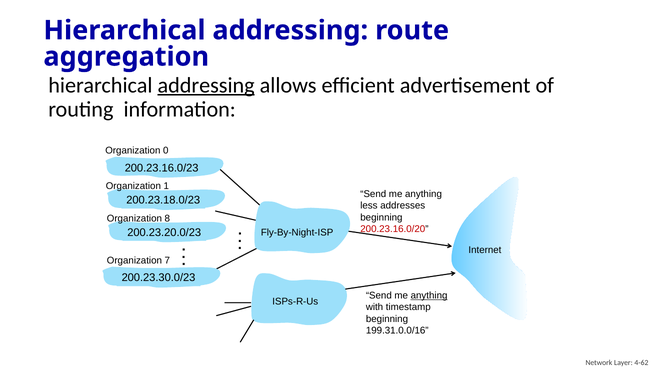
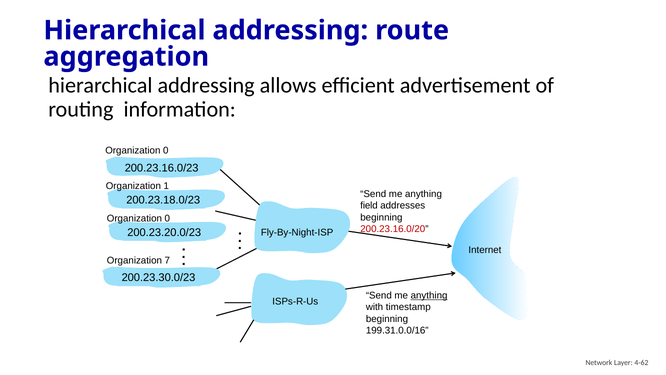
addressing at (206, 85) underline: present -> none
less: less -> field
8 at (167, 218): 8 -> 0
